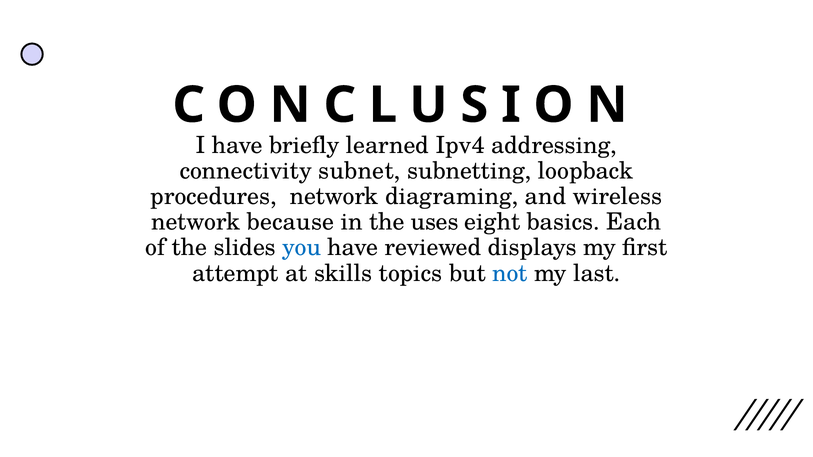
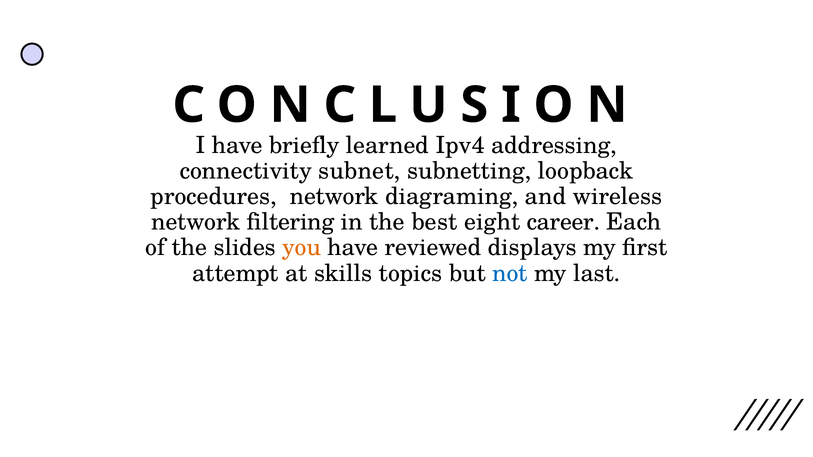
because: because -> filtering
uses: uses -> best
basics: basics -> career
you colour: blue -> orange
